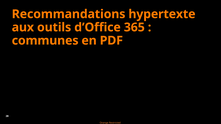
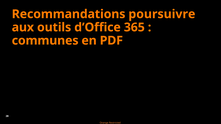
hypertexte: hypertexte -> poursuivre
